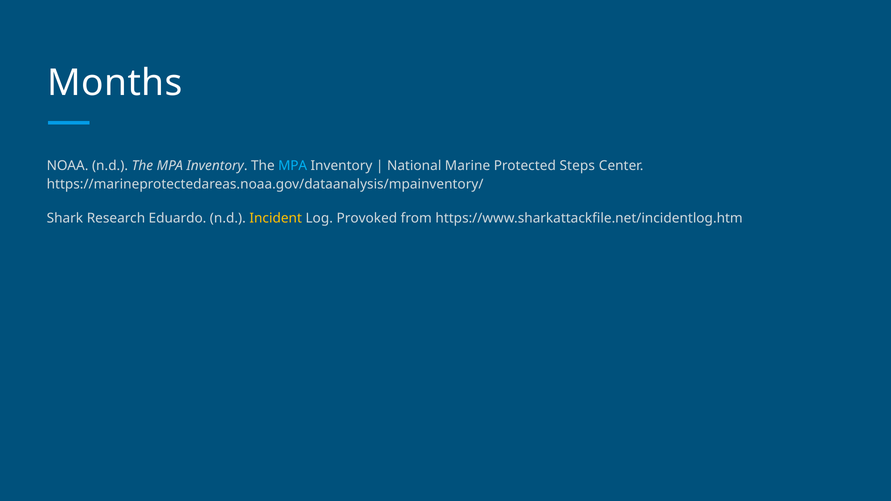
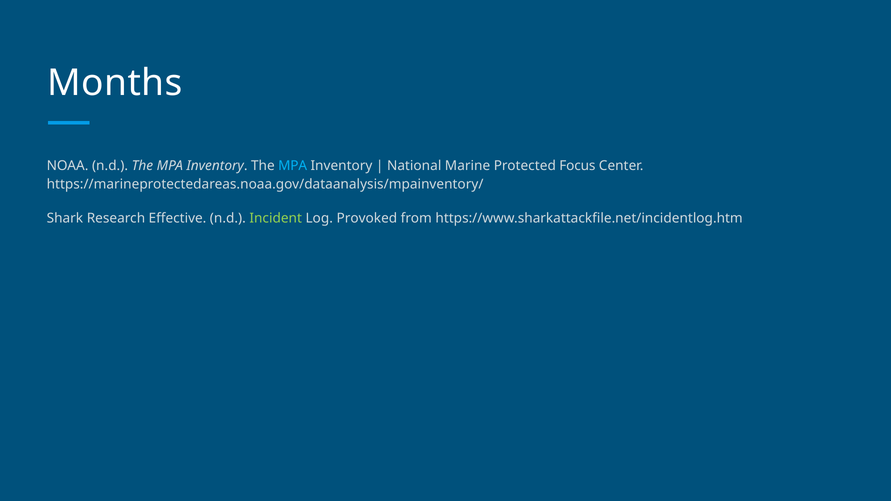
Steps: Steps -> Focus
Eduardo: Eduardo -> Effective
Incident colour: yellow -> light green
